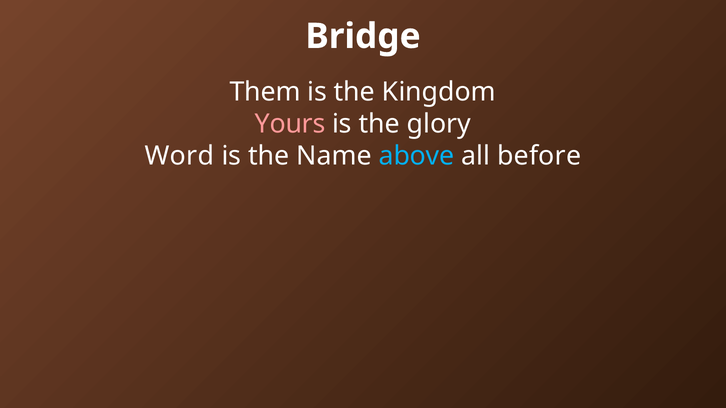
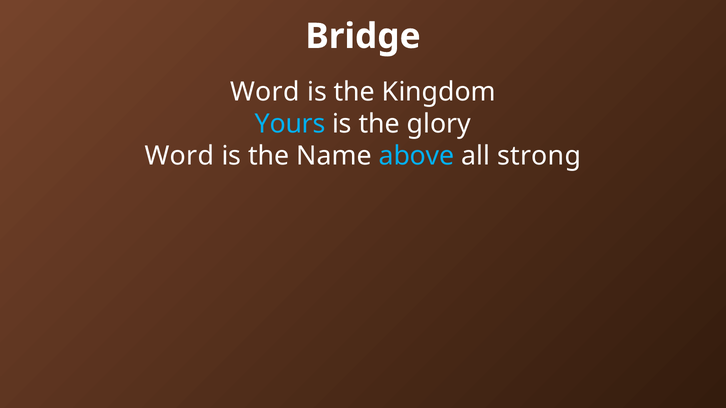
Them at (265, 92): Them -> Word
Yours colour: pink -> light blue
before: before -> strong
